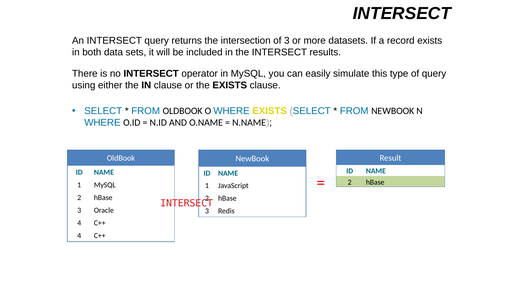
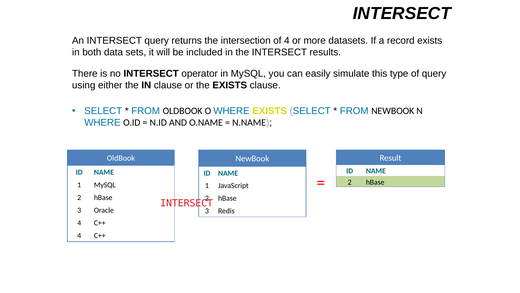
of 3: 3 -> 4
